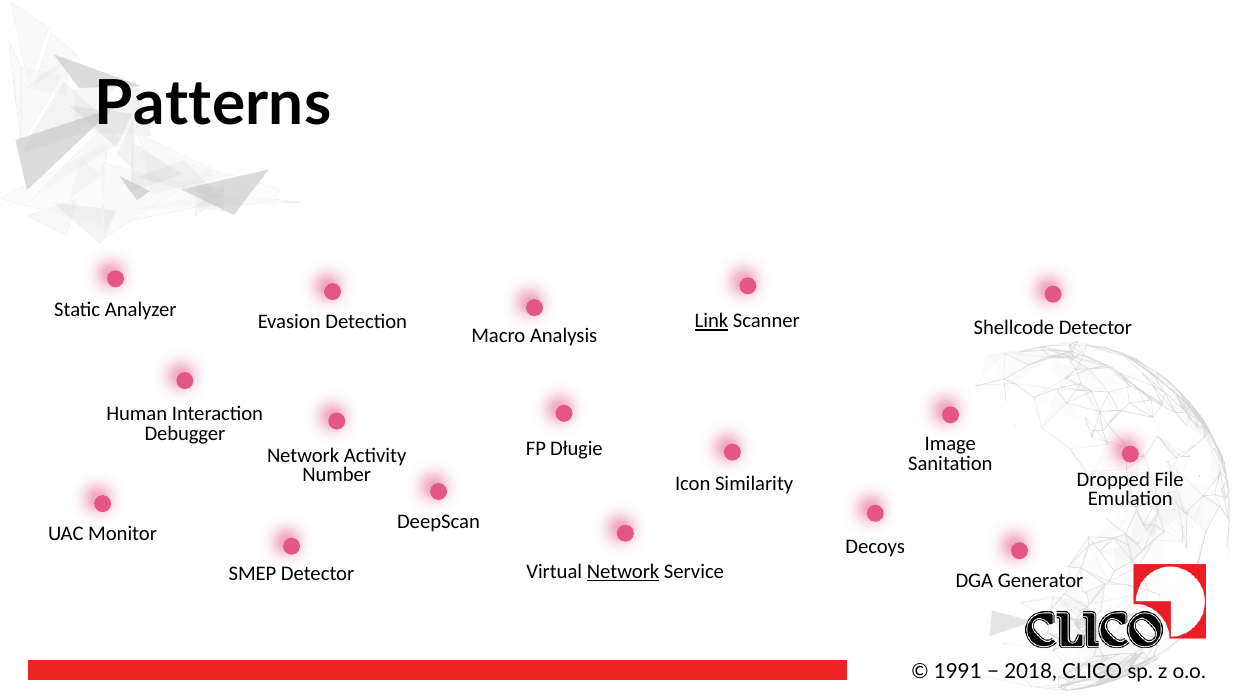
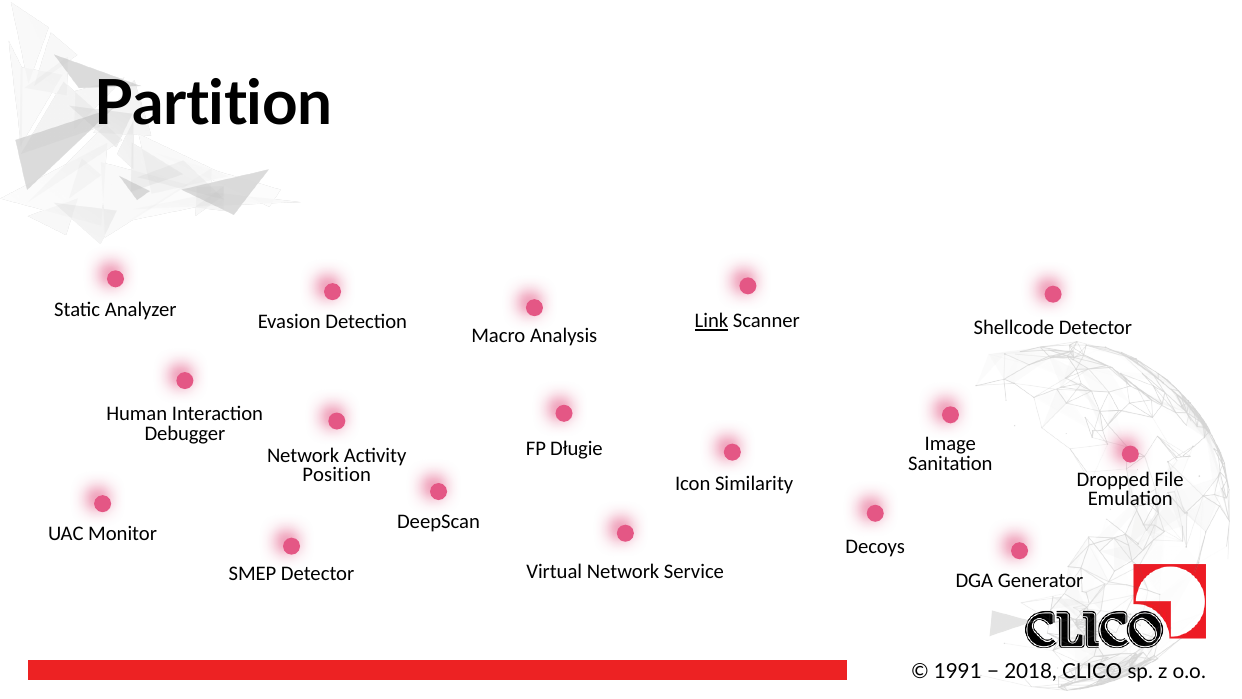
Patterns: Patterns -> Partition
Number: Number -> Position
Network at (623, 571) underline: present -> none
